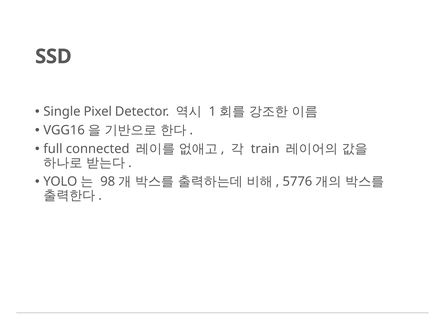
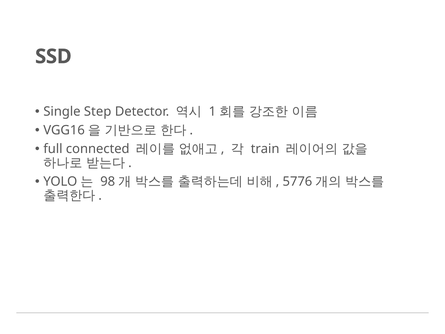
Pixel: Pixel -> Step
